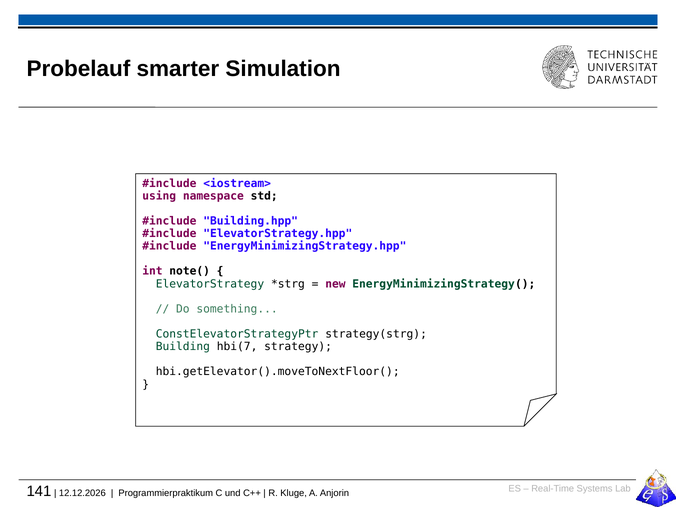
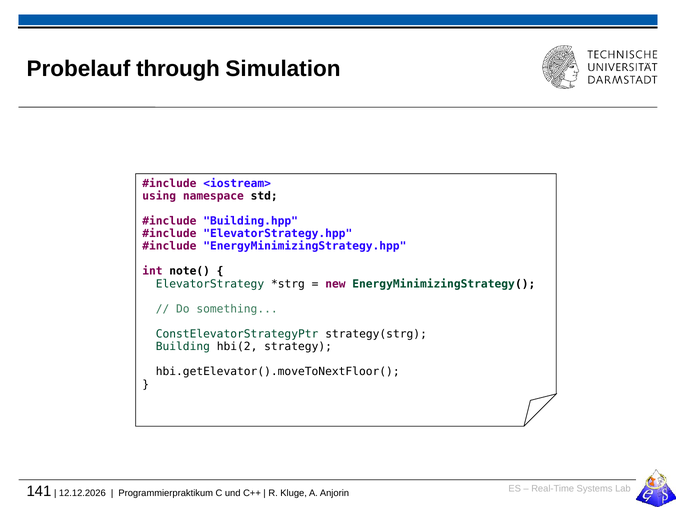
smarter: smarter -> through
hbi(7: hbi(7 -> hbi(2
